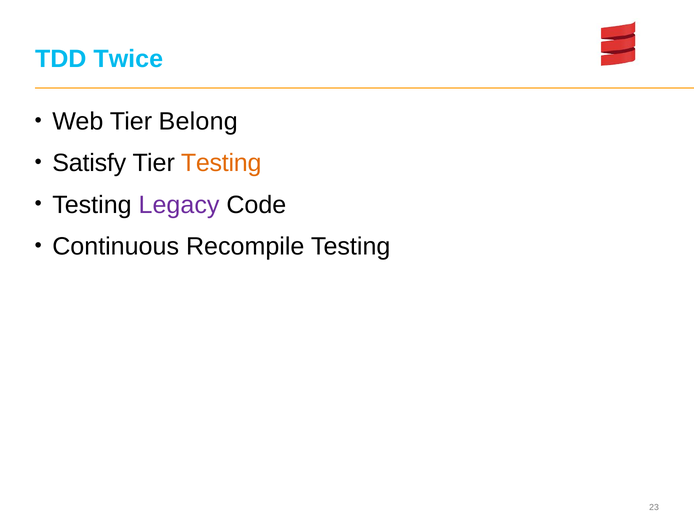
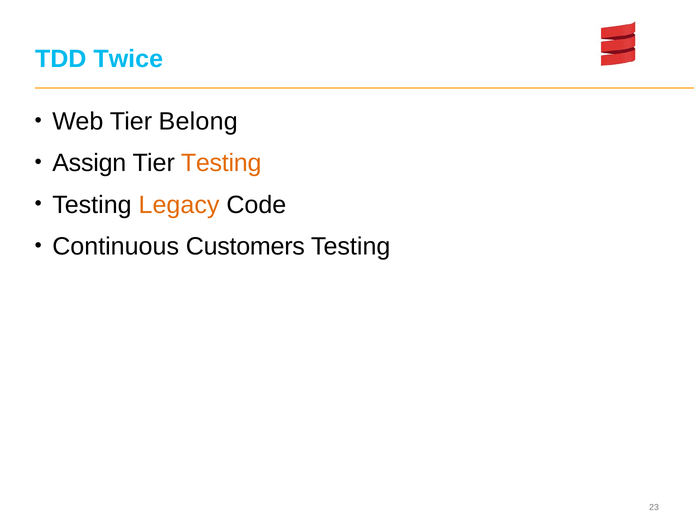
Satisfy: Satisfy -> Assign
Legacy colour: purple -> orange
Recompile: Recompile -> Customers
